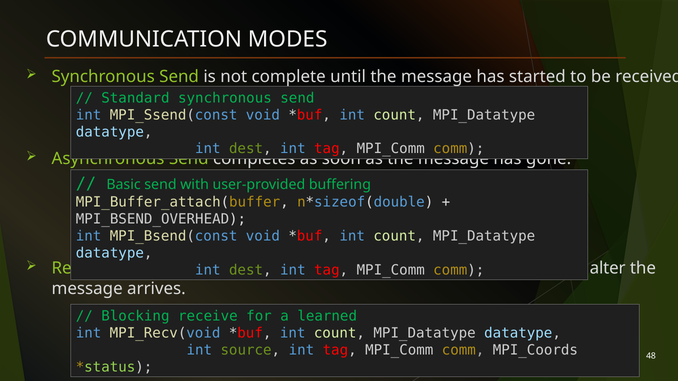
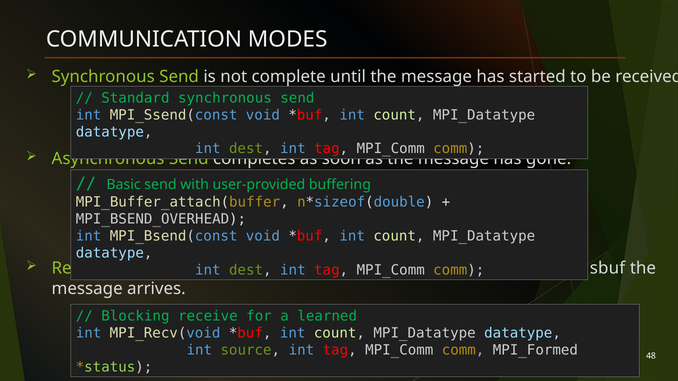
alter: alter -> sbuf
MPI_Coords: MPI_Coords -> MPI_Formed
